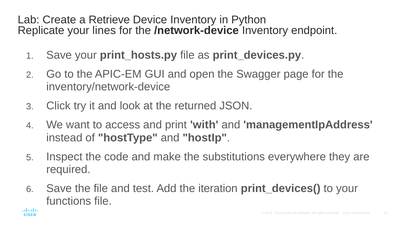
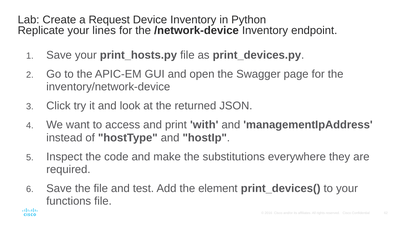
Retrieve: Retrieve -> Request
iteration: iteration -> element
